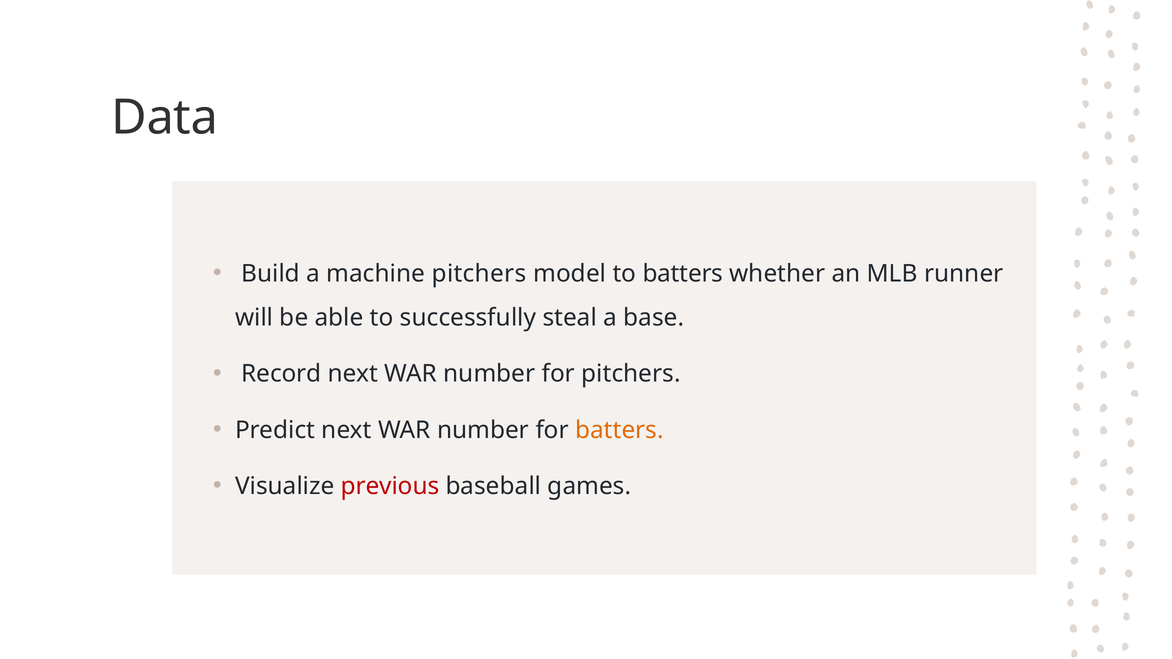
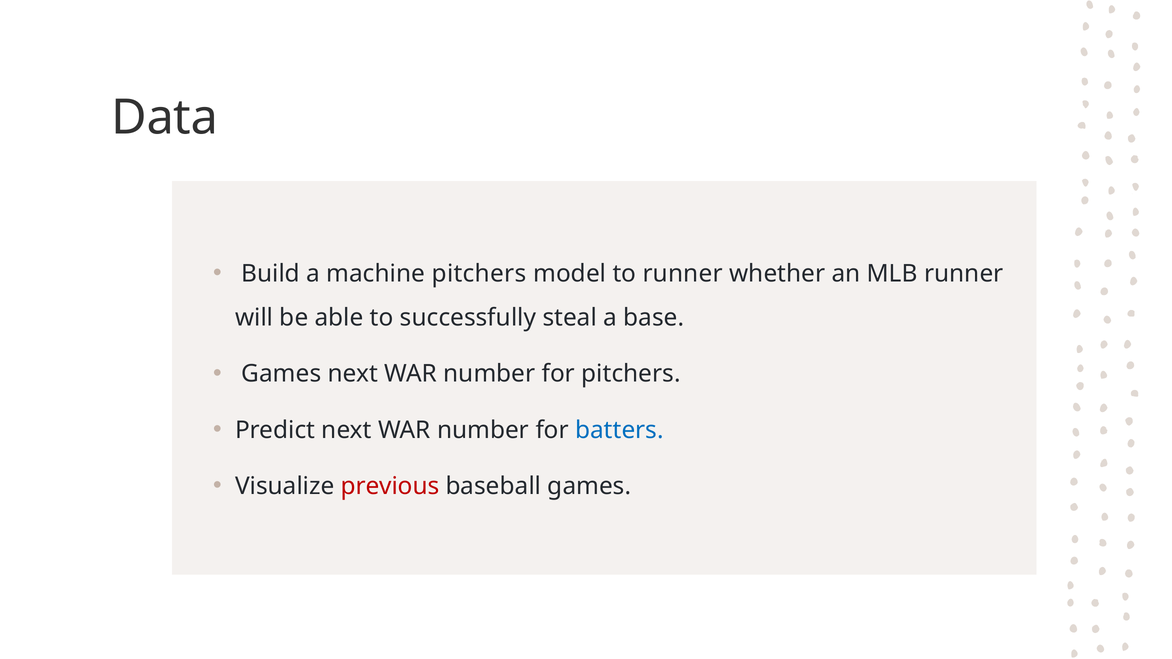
to batters: batters -> runner
Record at (281, 374): Record -> Games
batters at (619, 430) colour: orange -> blue
